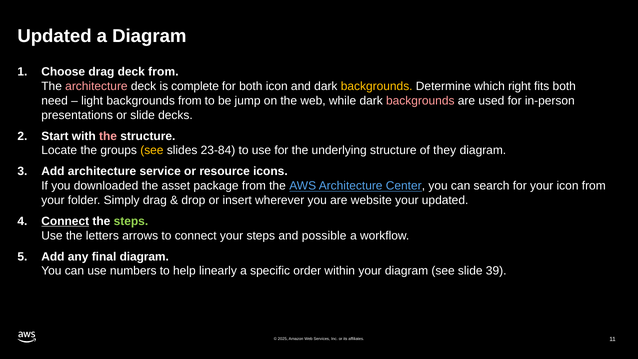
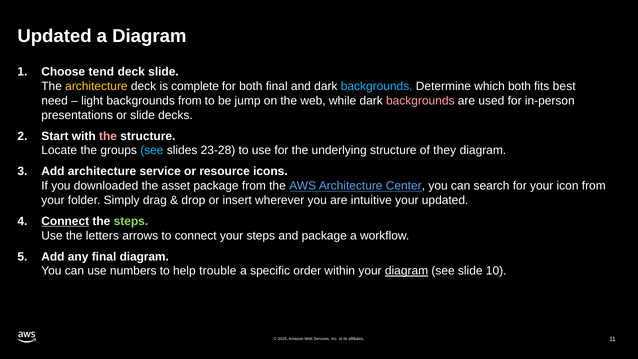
Choose drag: drag -> tend
deck from: from -> slide
architecture at (96, 86) colour: pink -> yellow
both icon: icon -> final
backgrounds at (377, 86) colour: yellow -> light blue
which right: right -> both
fits both: both -> best
see at (152, 150) colour: yellow -> light blue
23-84: 23-84 -> 23-28
website: website -> intuitive
and possible: possible -> package
linearly: linearly -> trouble
diagram at (407, 271) underline: none -> present
39: 39 -> 10
